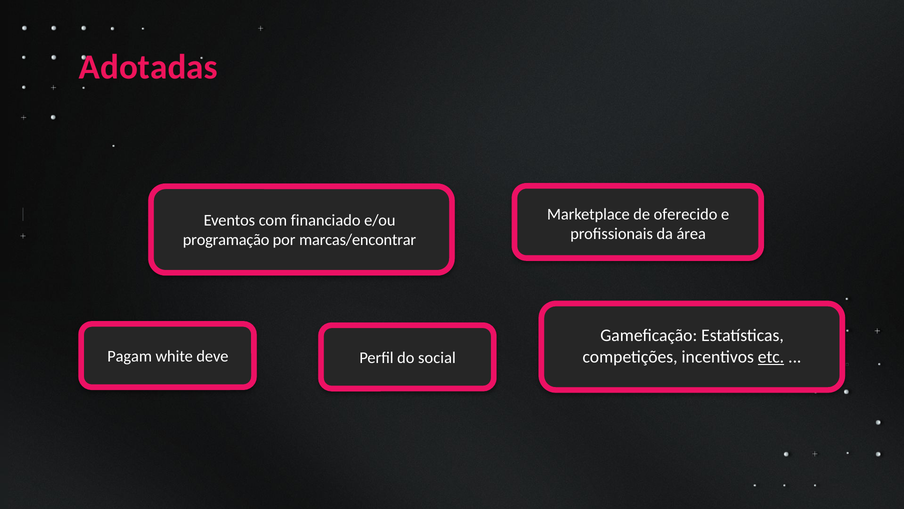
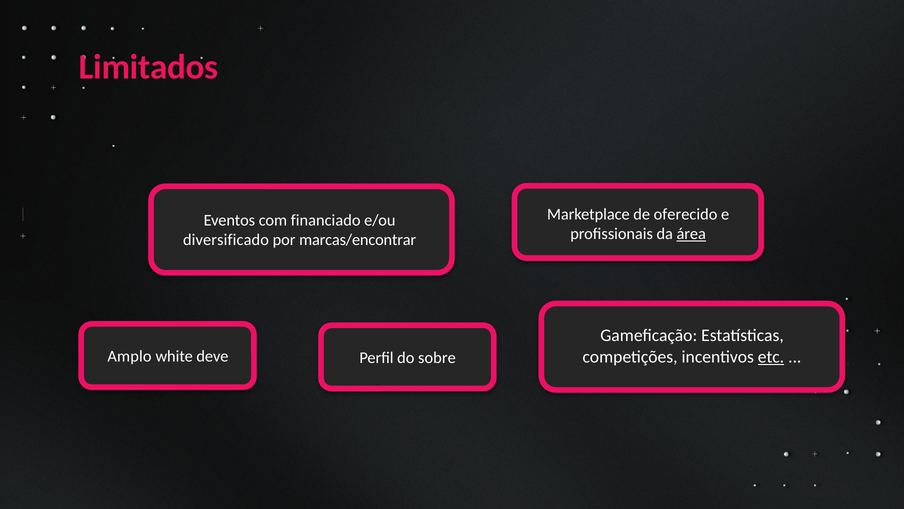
Adotadas: Adotadas -> Limitados
área underline: none -> present
programação: programação -> diversificado
Pagam: Pagam -> Amplo
social: social -> sobre
